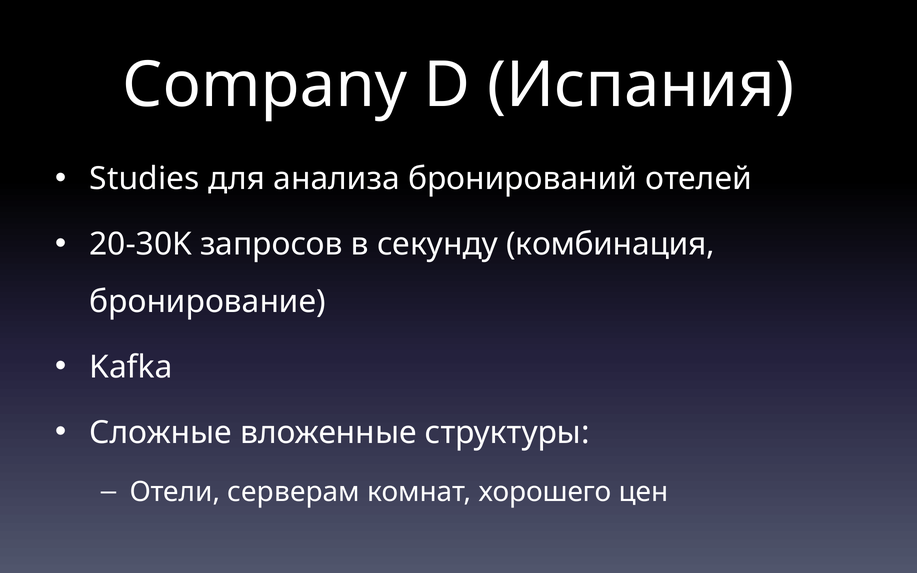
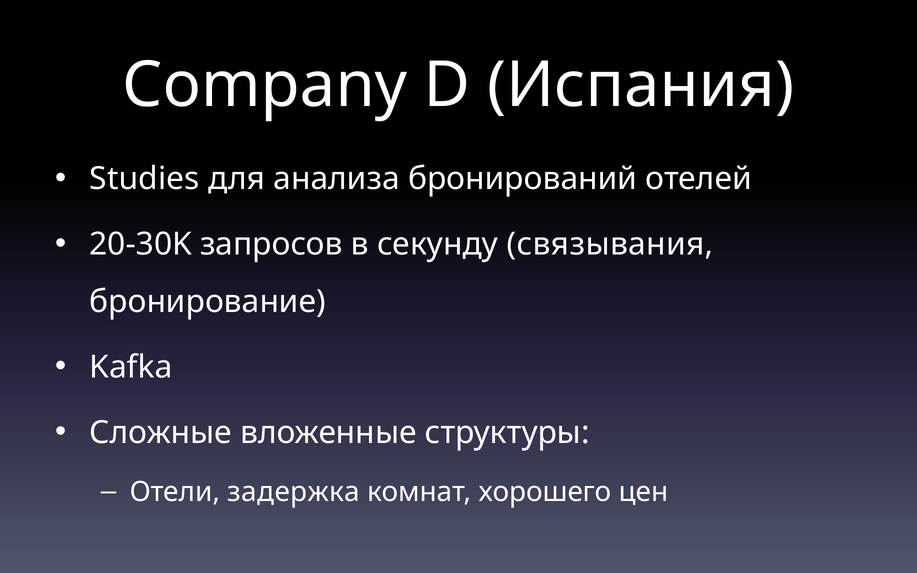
комбинация: комбинация -> связывания
серверам: серверам -> задержка
